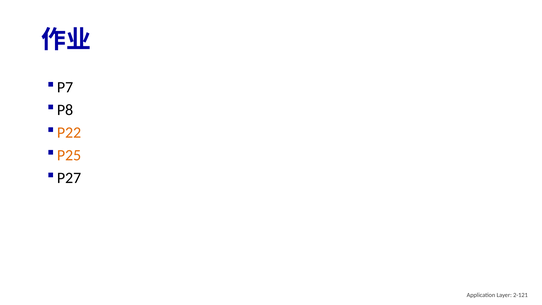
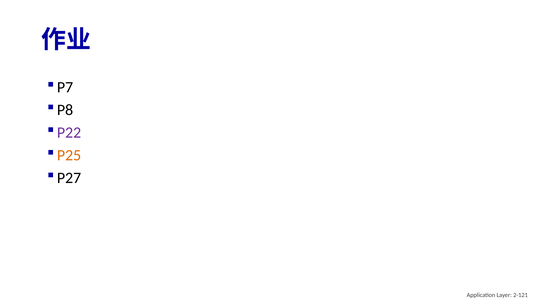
P22 colour: orange -> purple
